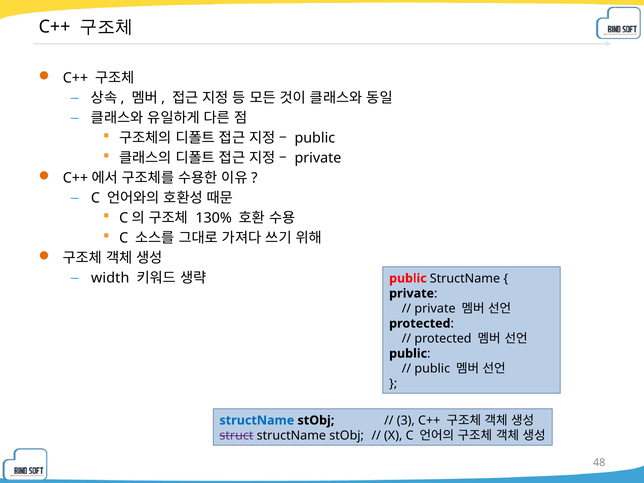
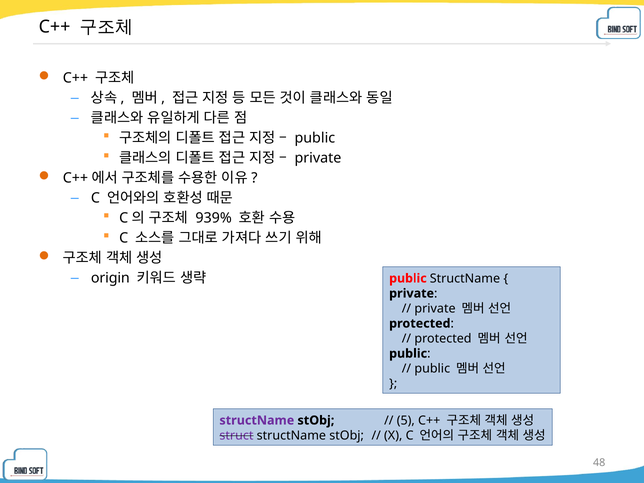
130%: 130% -> 939%
width: width -> origin
structName at (257, 420) colour: blue -> purple
3: 3 -> 5
